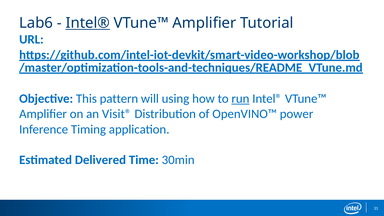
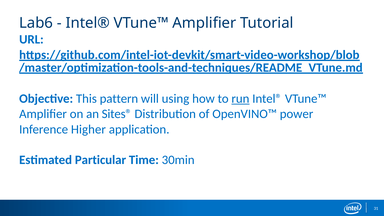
Intel® at (88, 23) underline: present -> none
Visit®: Visit® -> Sites®
Timing: Timing -> Higher
Delivered: Delivered -> Particular
